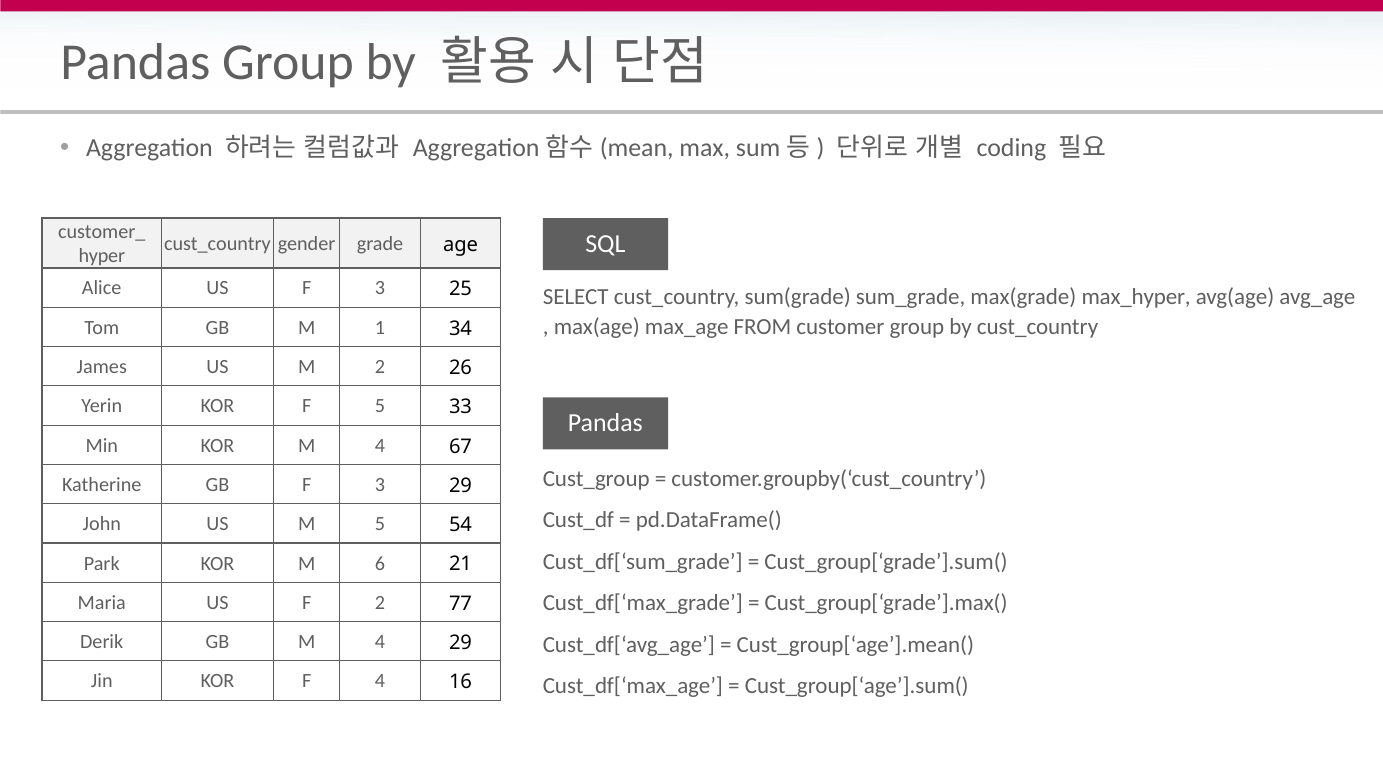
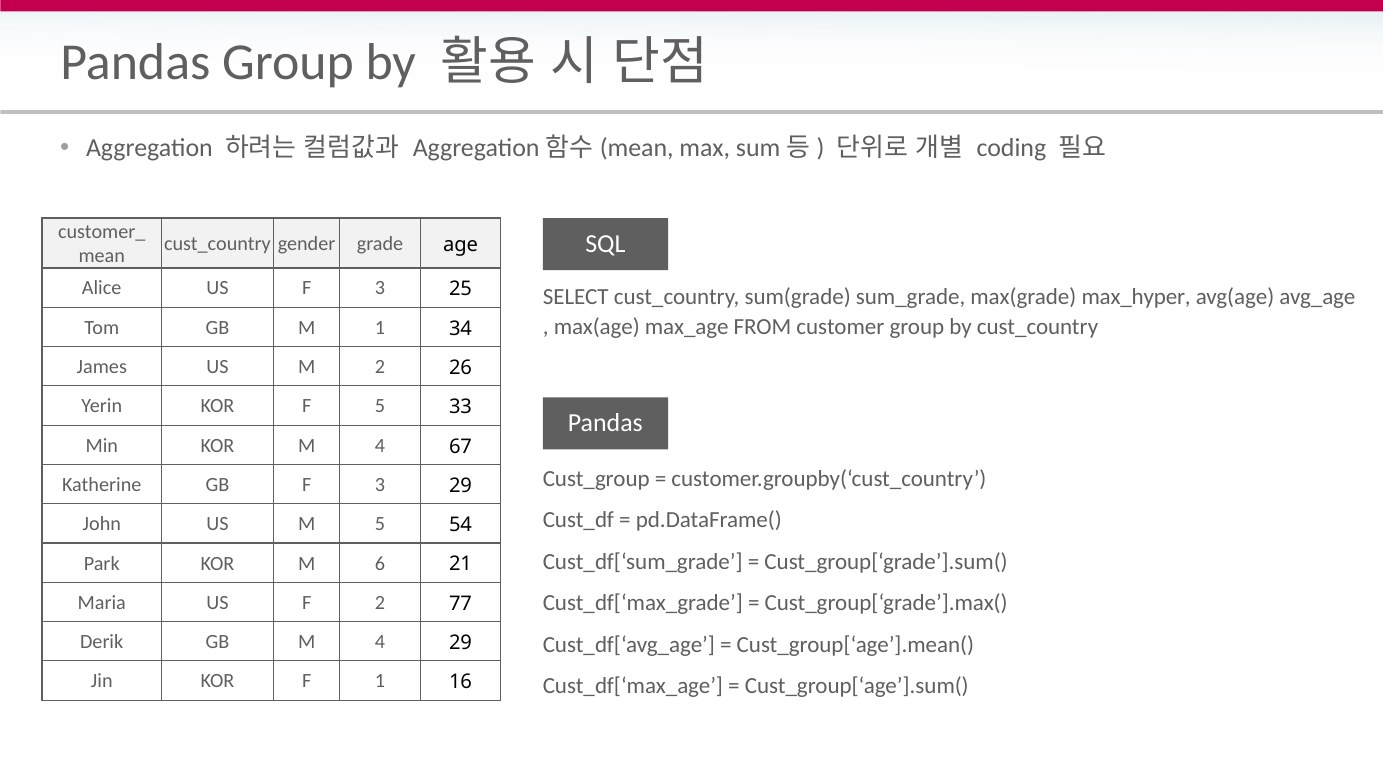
hyper: hyper -> mean
F 4: 4 -> 1
